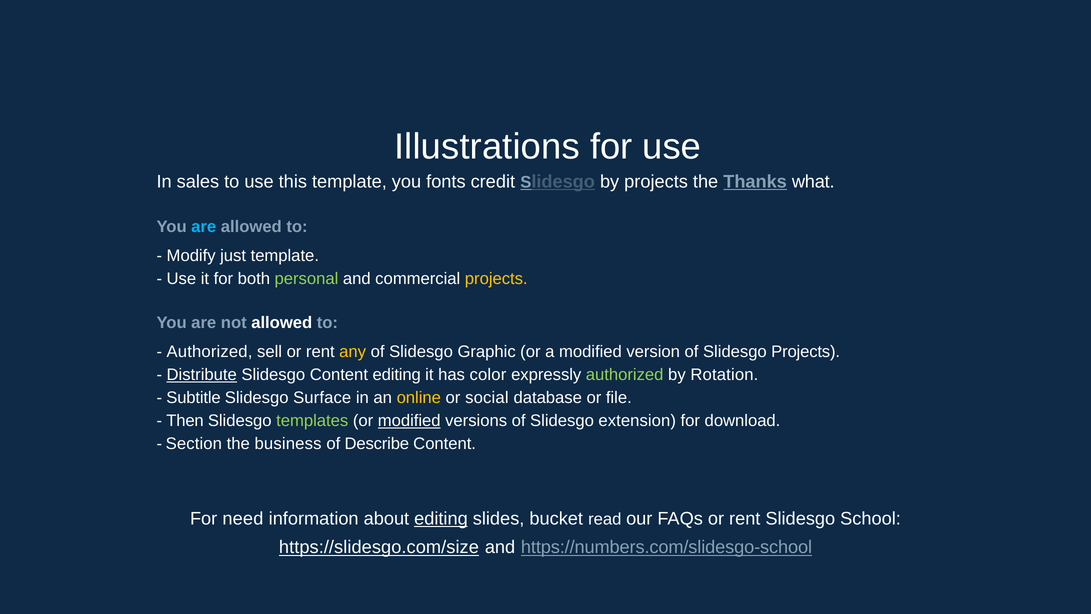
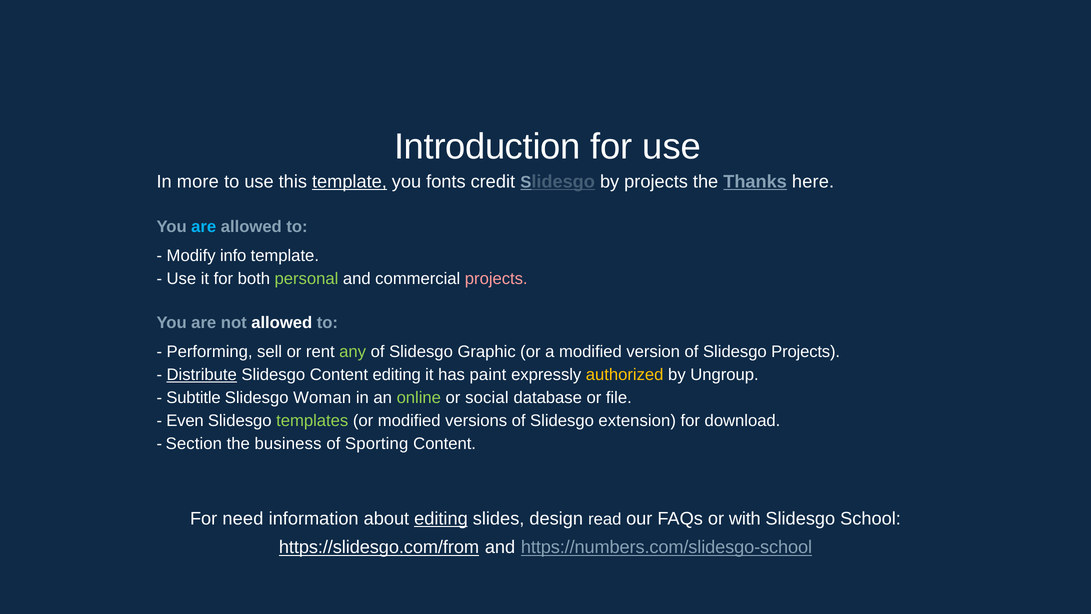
Illustrations: Illustrations -> Introduction
sales: sales -> more
template at (349, 181) underline: none -> present
what: what -> here
just: just -> info
projects at (496, 278) colour: yellow -> pink
Authorized at (210, 352): Authorized -> Performing
any colour: yellow -> light green
color: color -> paint
authorized at (625, 375) colour: light green -> yellow
Rotation: Rotation -> Ungroup
Surface: Surface -> Woman
online colour: yellow -> light green
Then: Then -> Even
modified at (409, 421) underline: present -> none
Describe: Describe -> Sporting
bucket: bucket -> design
FAQs or rent: rent -> with
https://slidesgo.com/size: https://slidesgo.com/size -> https://slidesgo.com/from
